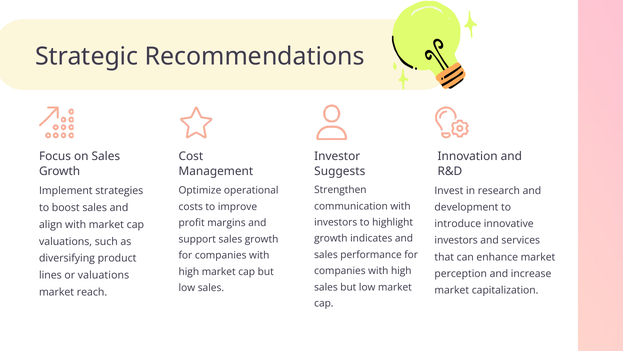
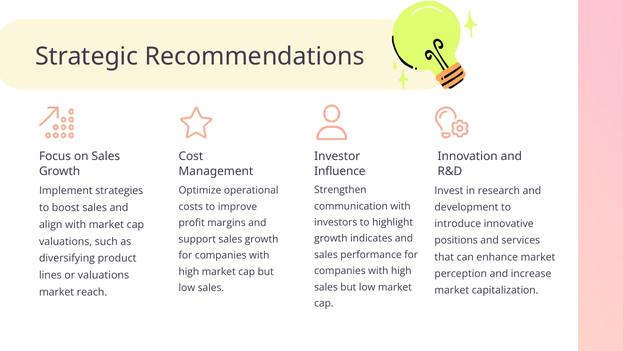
Suggests: Suggests -> Influence
investors at (456, 240): investors -> positions
